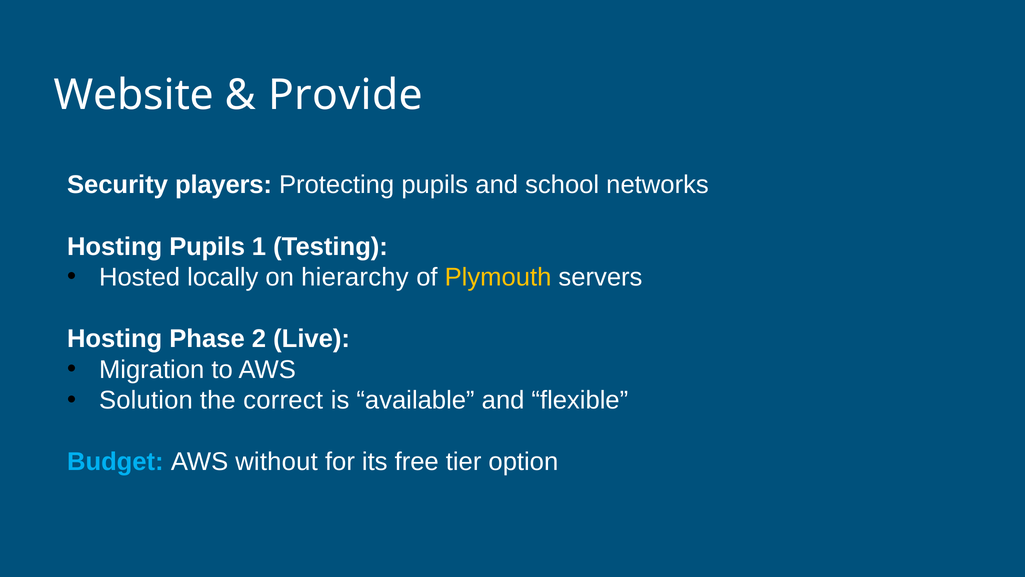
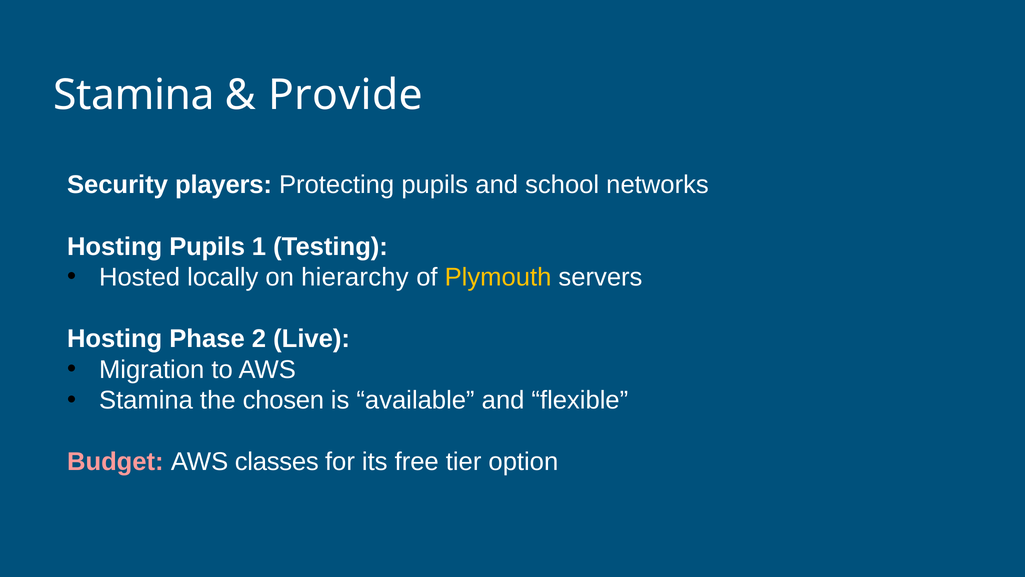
Website at (134, 95): Website -> Stamina
Solution at (146, 400): Solution -> Stamina
correct: correct -> chosen
Budget colour: light blue -> pink
without: without -> classes
